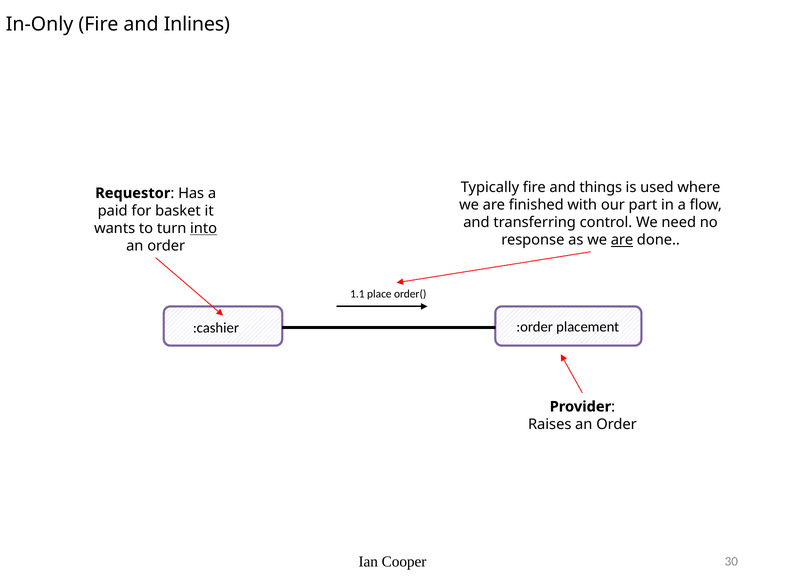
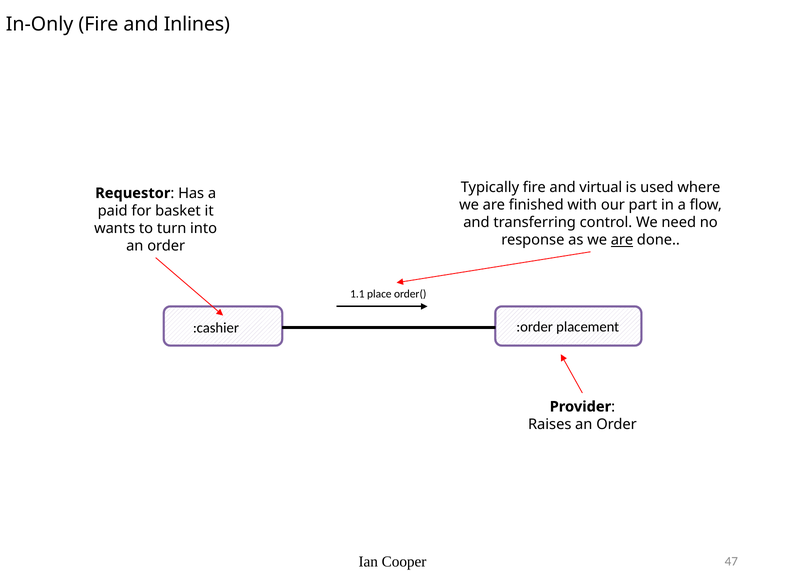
things: things -> virtual
into underline: present -> none
30: 30 -> 47
